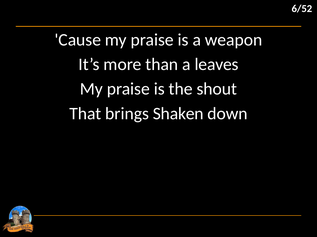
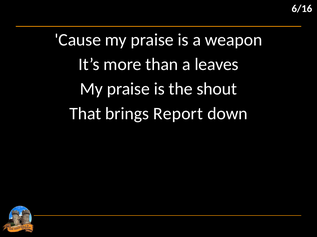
6/52: 6/52 -> 6/16
Shaken: Shaken -> Report
